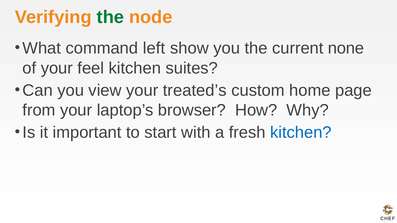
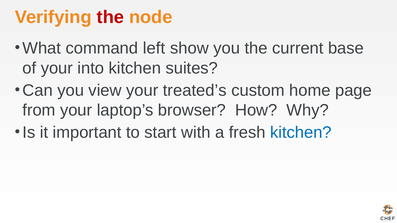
the at (110, 17) colour: green -> red
none: none -> base
feel: feel -> into
